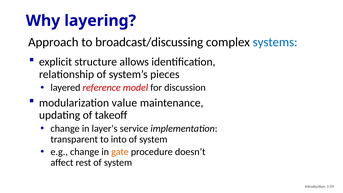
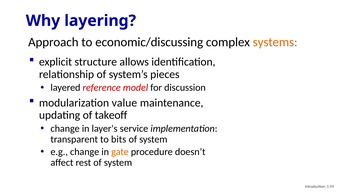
broadcast/discussing: broadcast/discussing -> economic/discussing
systems colour: blue -> orange
into: into -> bits
